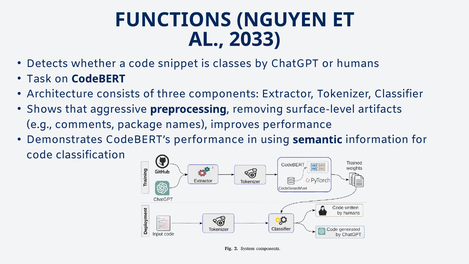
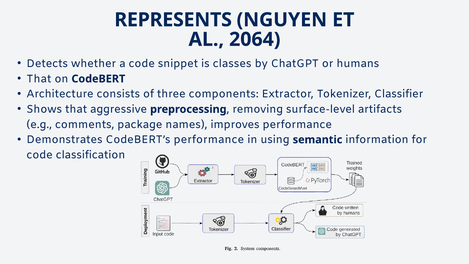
FUNCTIONS: FUNCTIONS -> REPRESENTS
2033: 2033 -> 2064
Task at (39, 79): Task -> That
